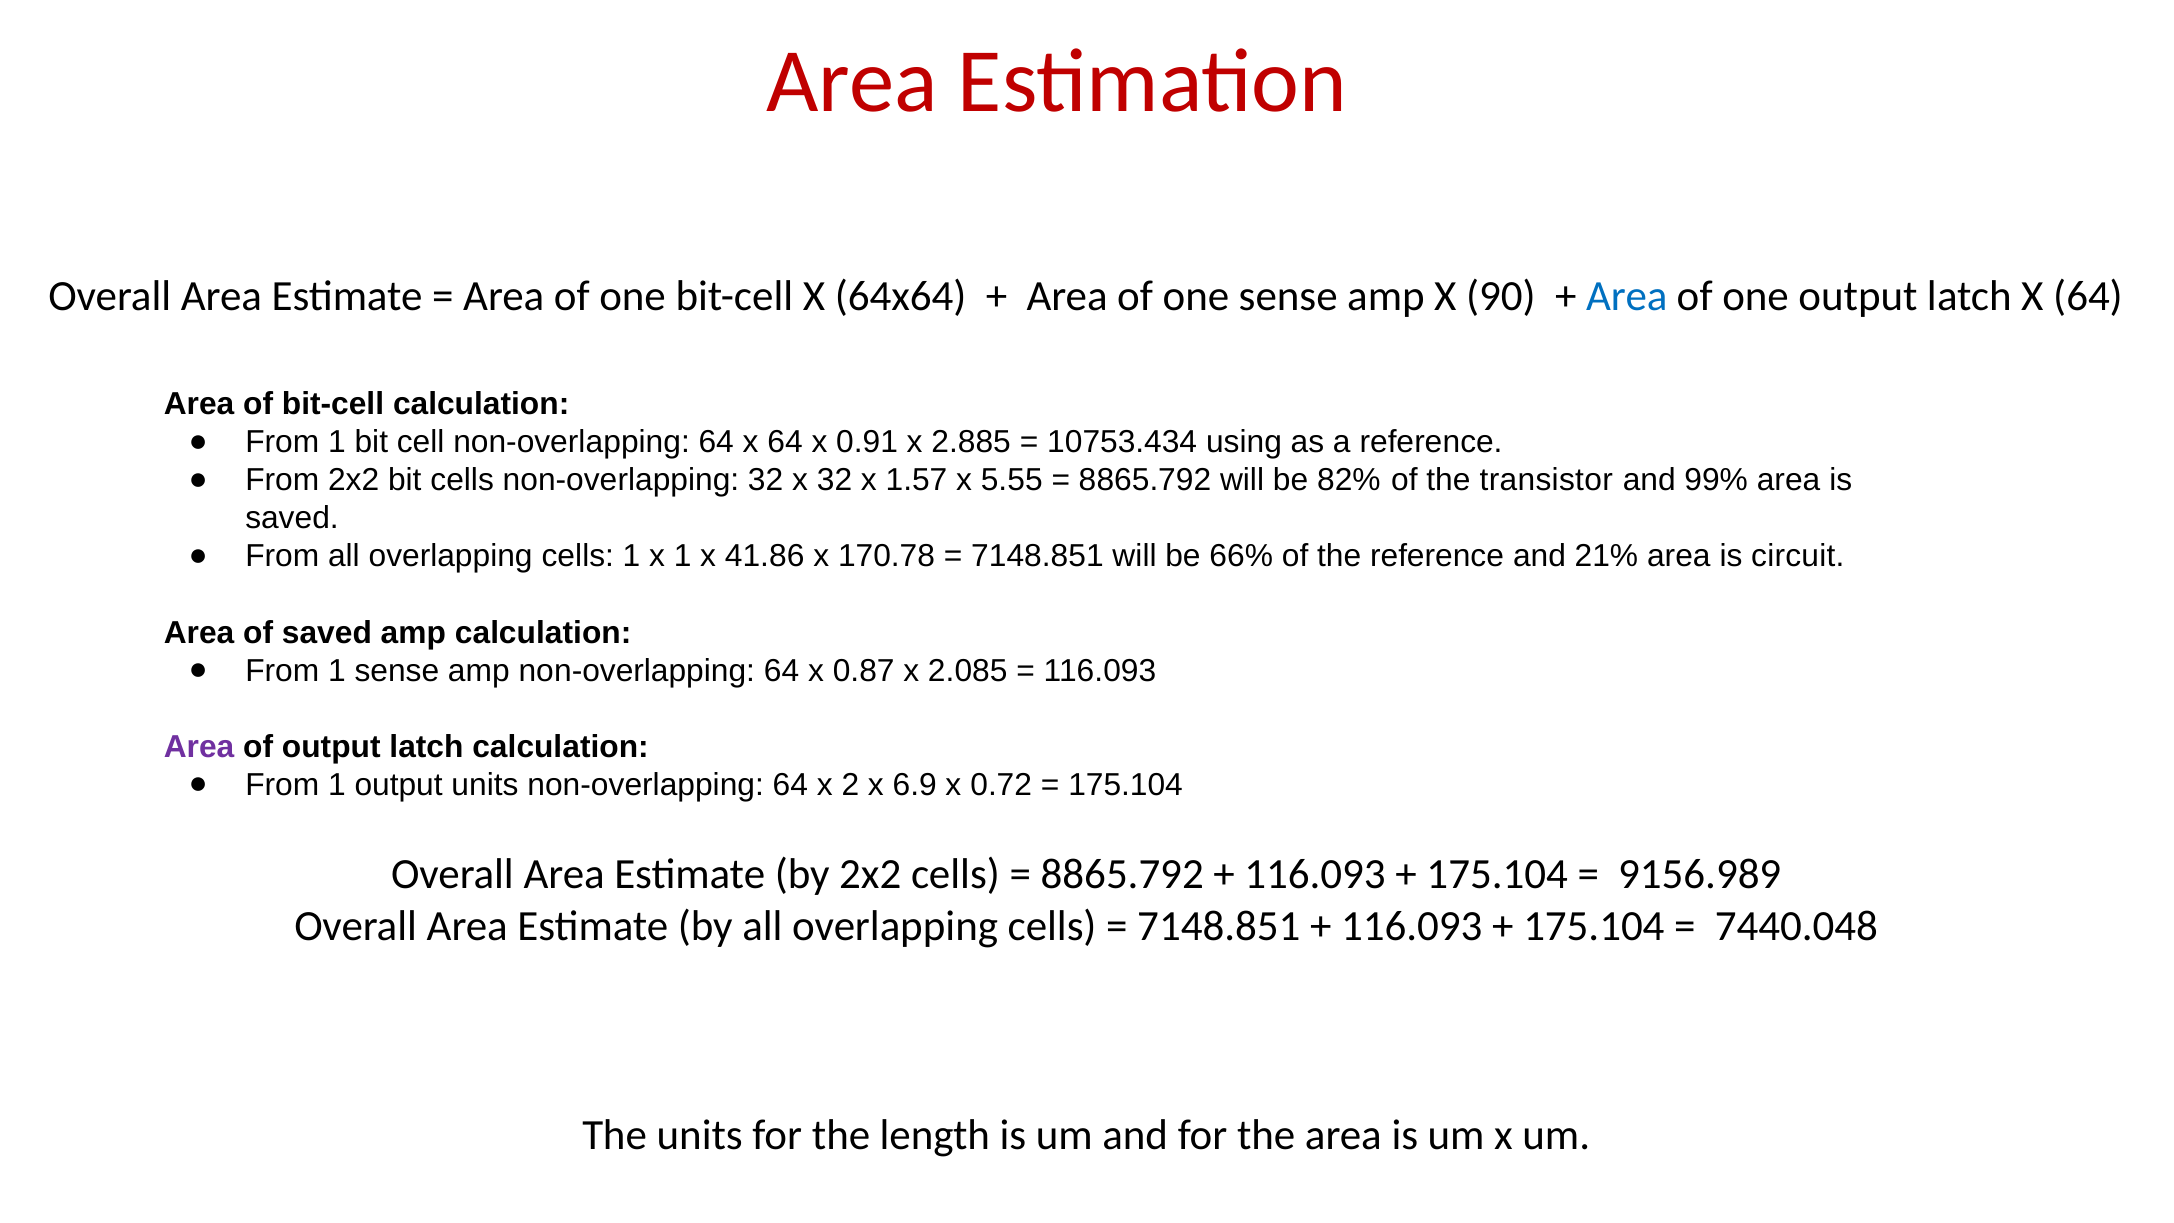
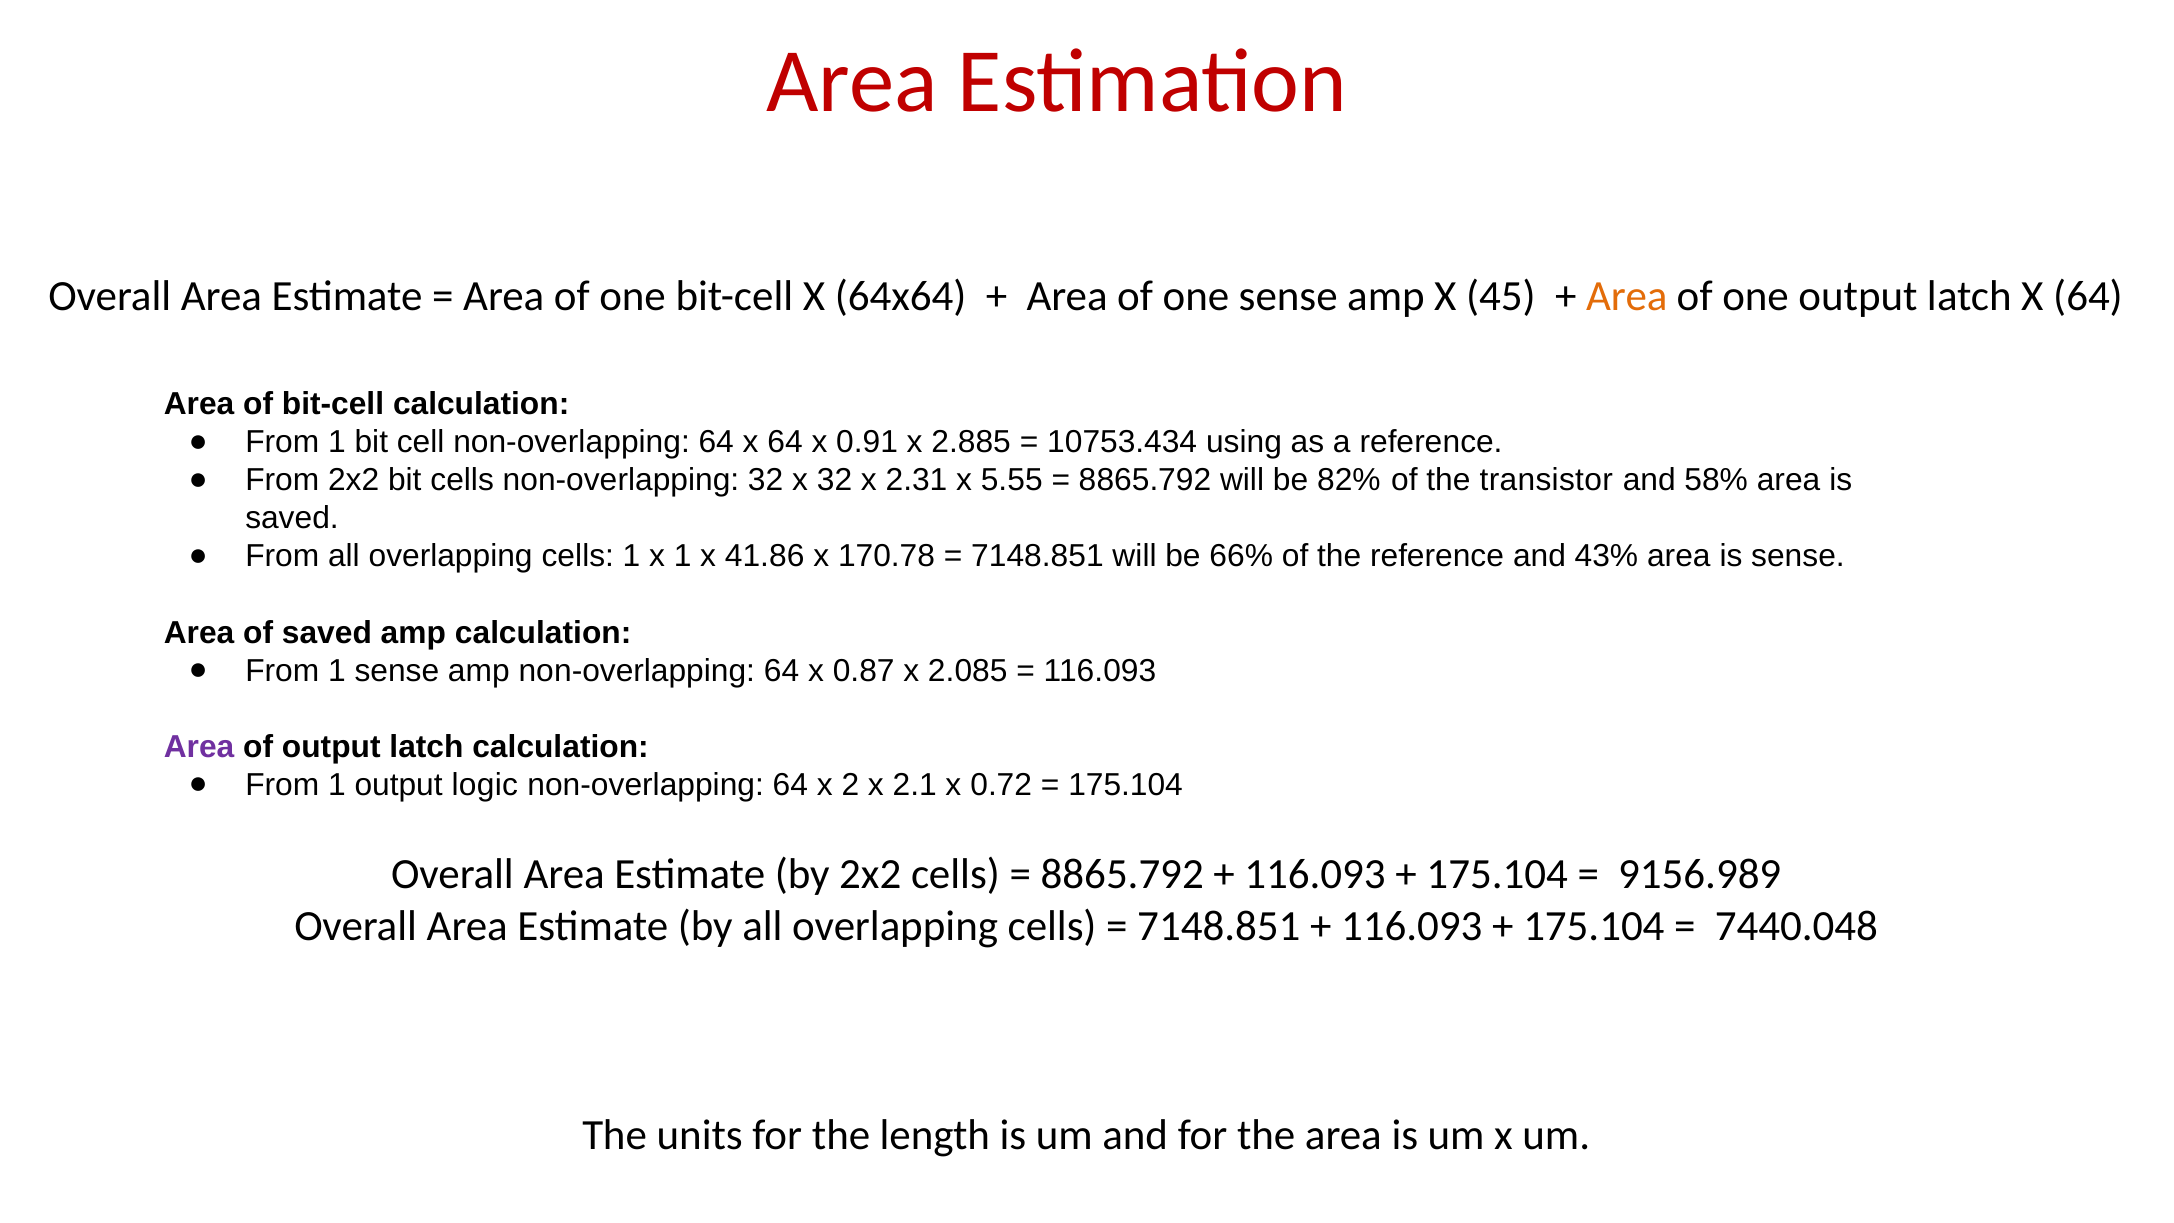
90: 90 -> 45
Area at (1627, 297) colour: blue -> orange
1.57: 1.57 -> 2.31
99%: 99% -> 58%
21%: 21% -> 43%
is circuit: circuit -> sense
output units: units -> logic
6.9: 6.9 -> 2.1
